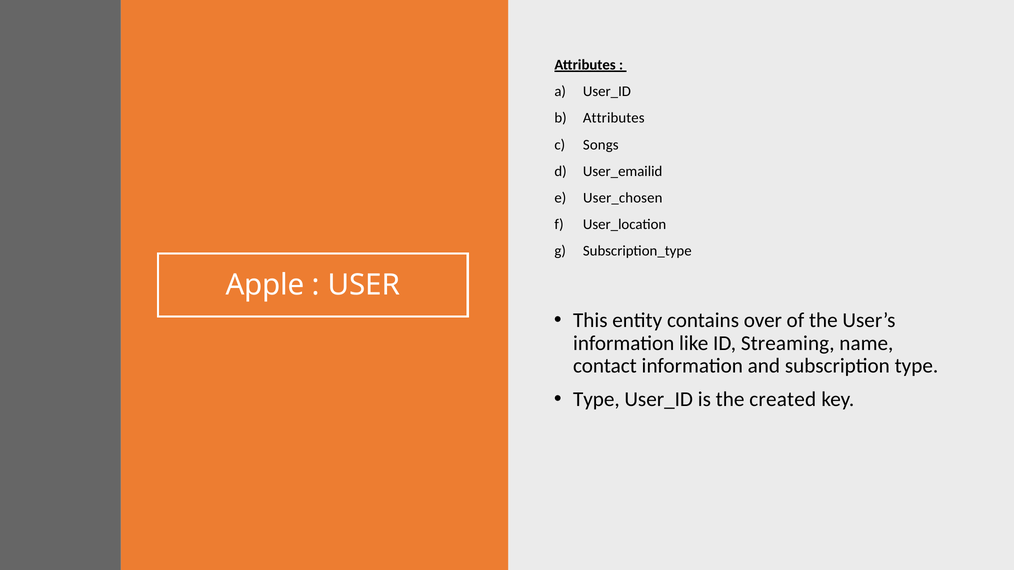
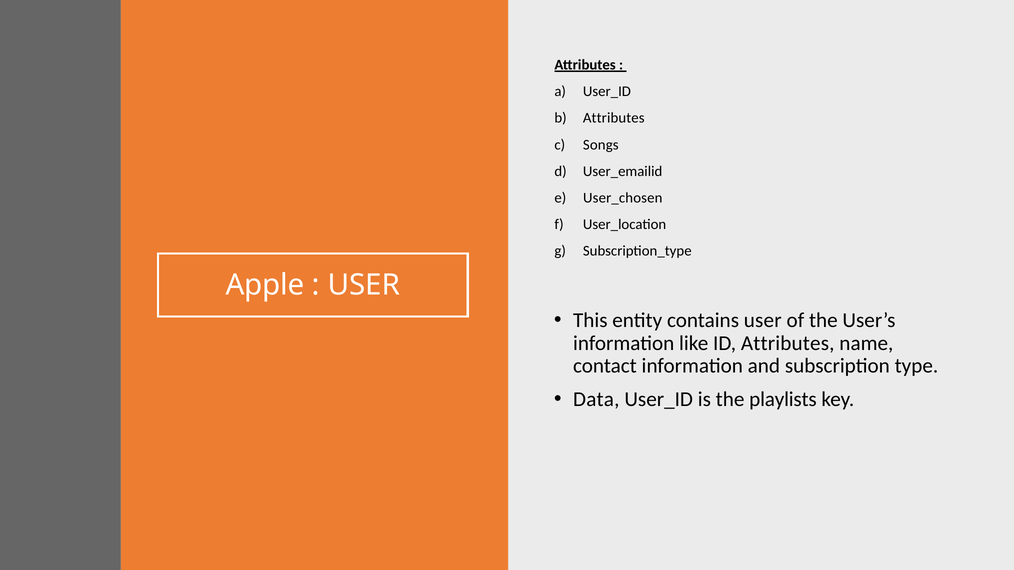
contains over: over -> user
ID Streaming: Streaming -> Attributes
Type at (596, 400): Type -> Data
created: created -> playlists
